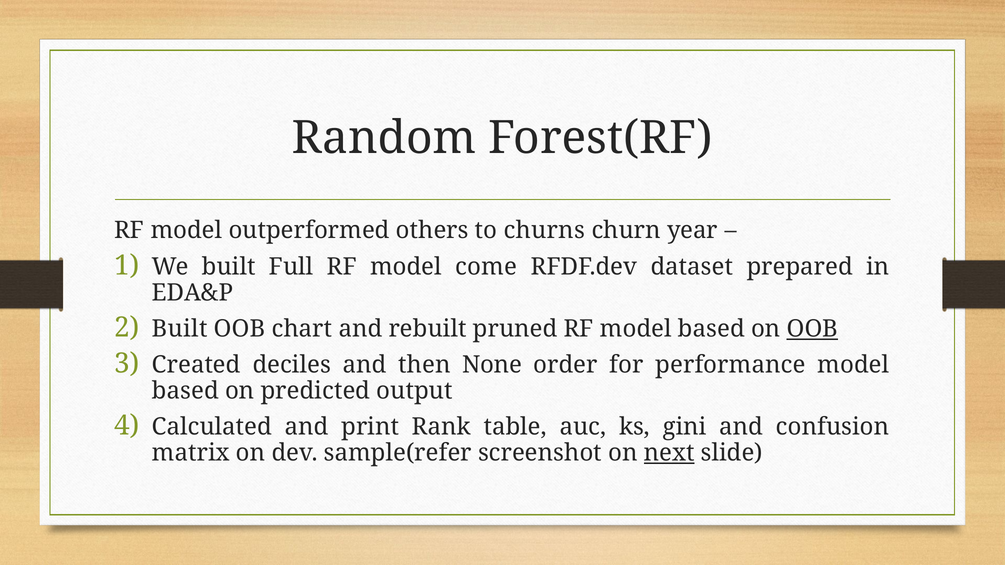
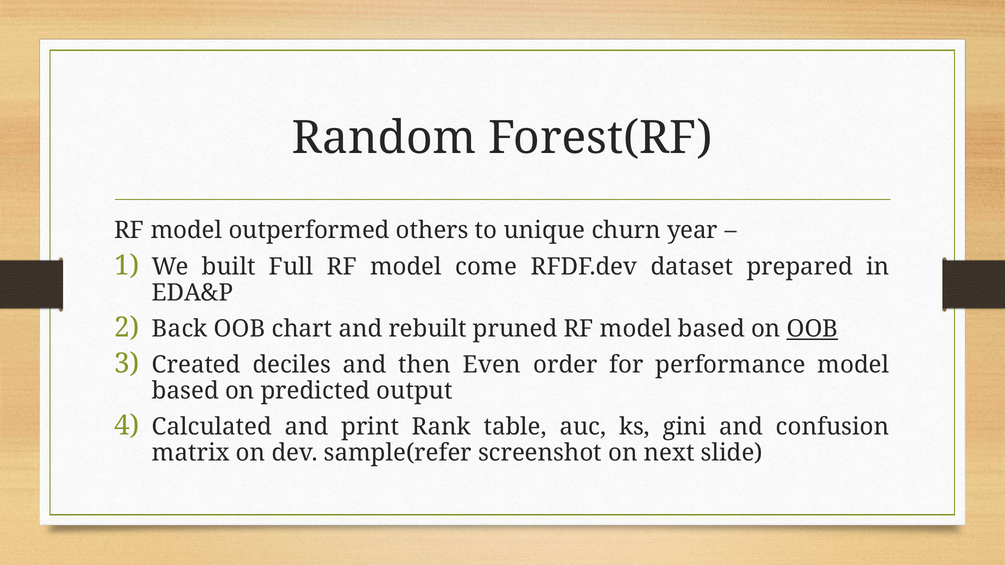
churns: churns -> unique
Built at (180, 329): Built -> Back
None: None -> Even
next underline: present -> none
